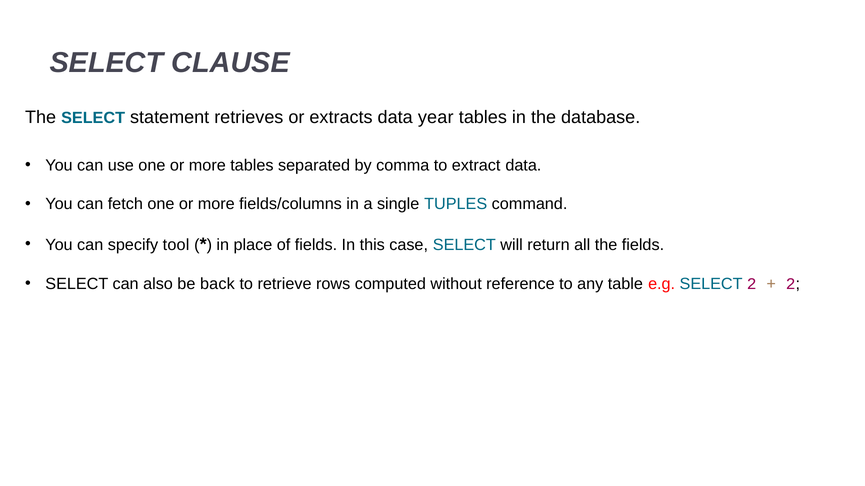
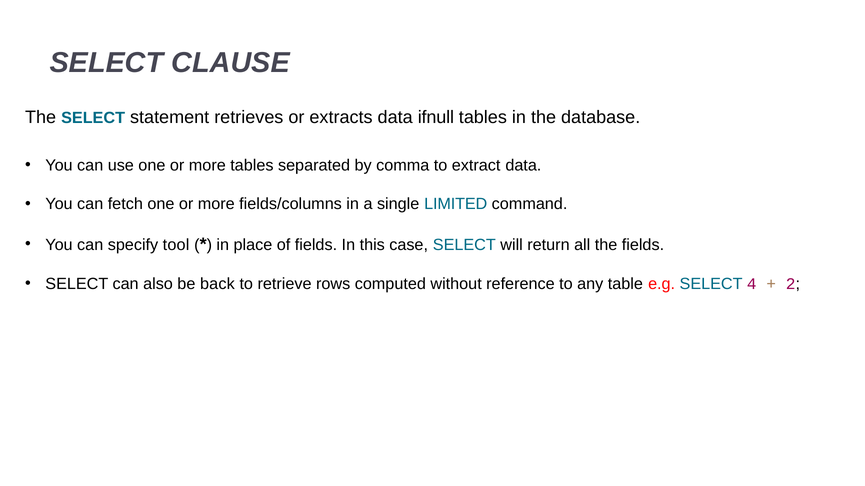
year: year -> ifnull
TUPLES: TUPLES -> LIMITED
SELECT 2: 2 -> 4
